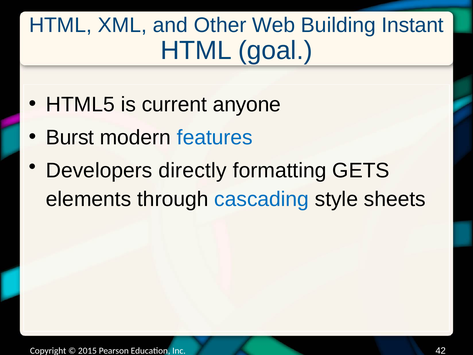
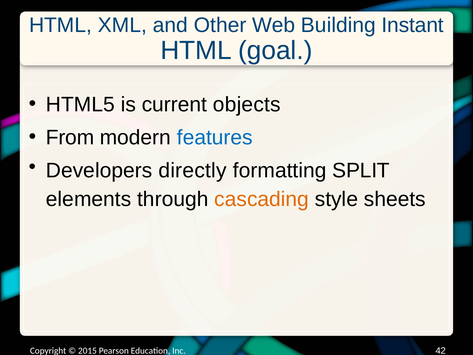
anyone: anyone -> objects
Burst: Burst -> From
GETS: GETS -> SPLIT
cascading colour: blue -> orange
